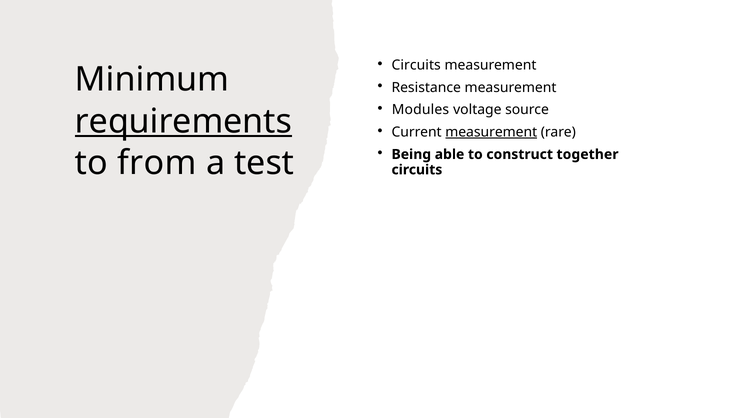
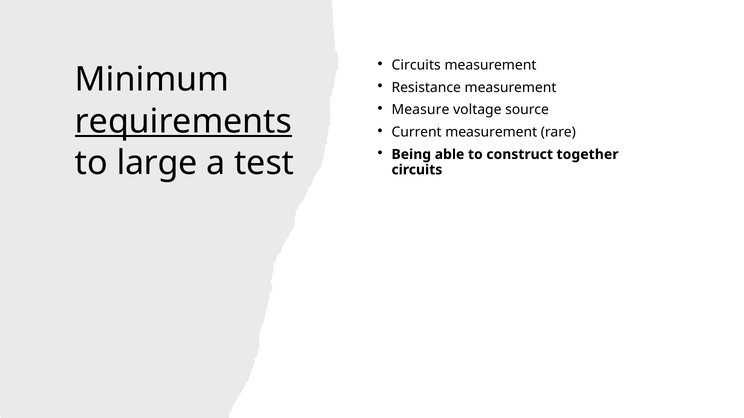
Modules: Modules -> Measure
measurement at (491, 132) underline: present -> none
from: from -> large
